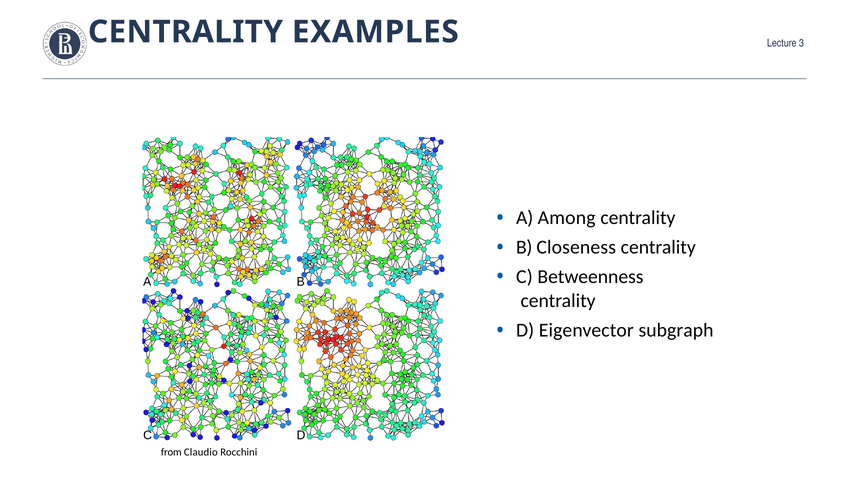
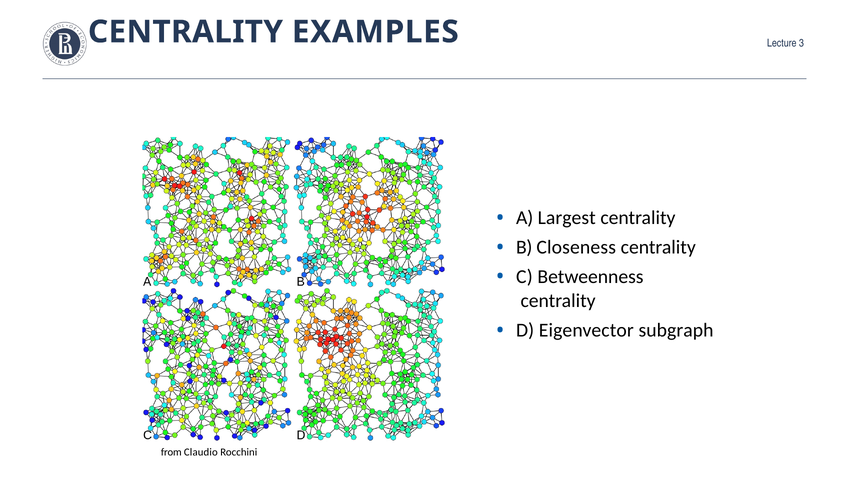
Among: Among -> Largest
